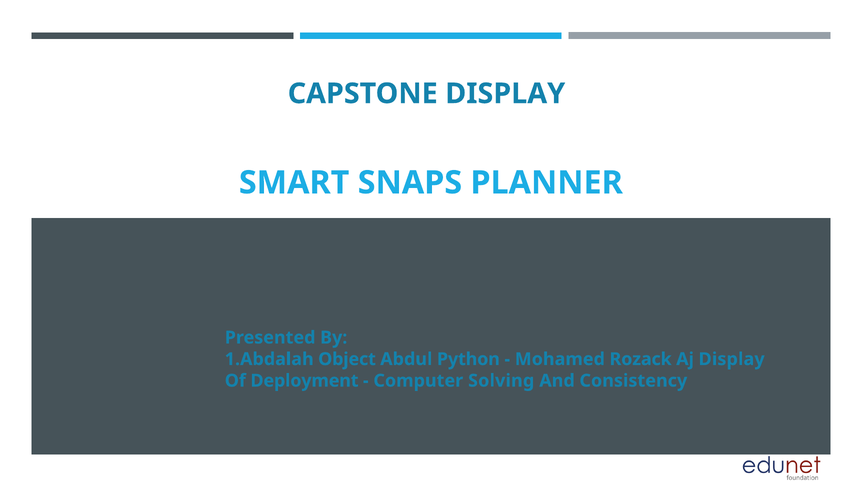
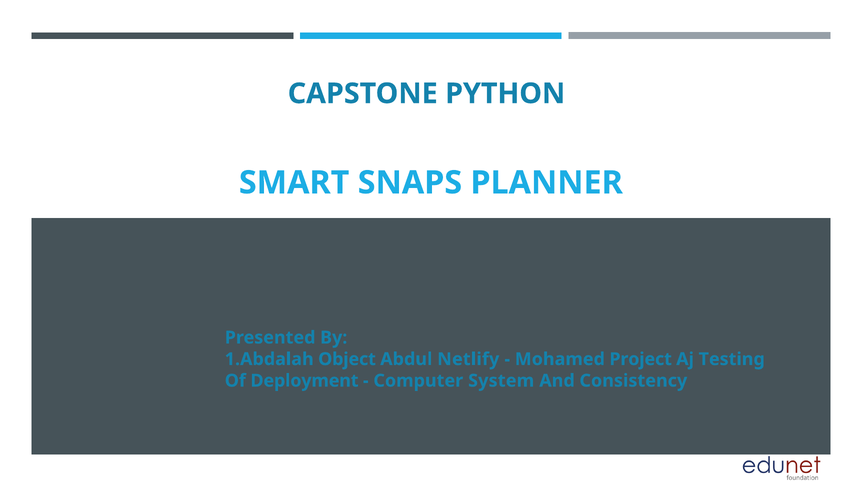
CAPSTONE DISPLAY: DISPLAY -> PYTHON
Python: Python -> Netlify
Rozack: Rozack -> Project
Aj Display: Display -> Testing
Solving: Solving -> System
